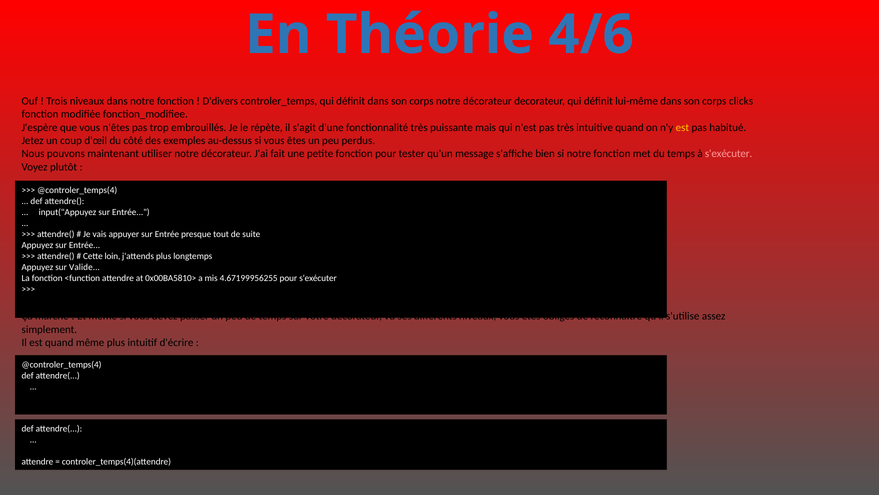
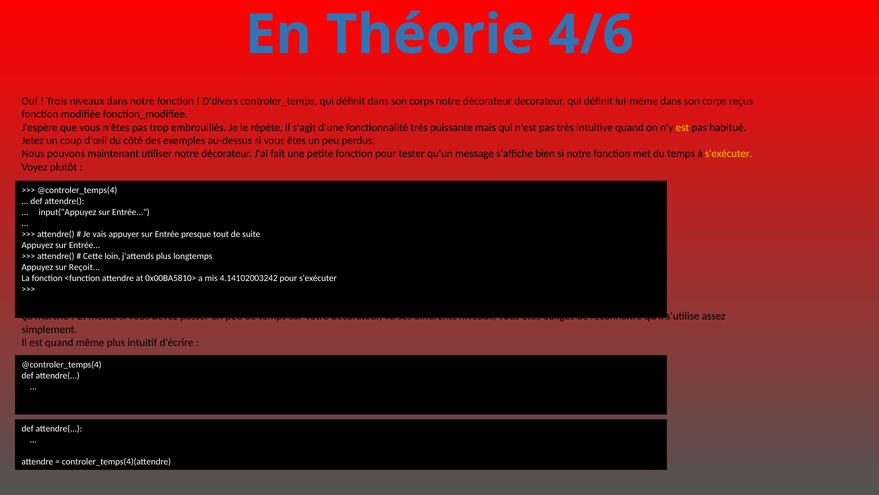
clicks: clicks -> reçus
s'exécuter at (729, 154) colour: pink -> yellow
Valide: Valide -> Reçoit
4.67199956255: 4.67199956255 -> 4.14102003242
